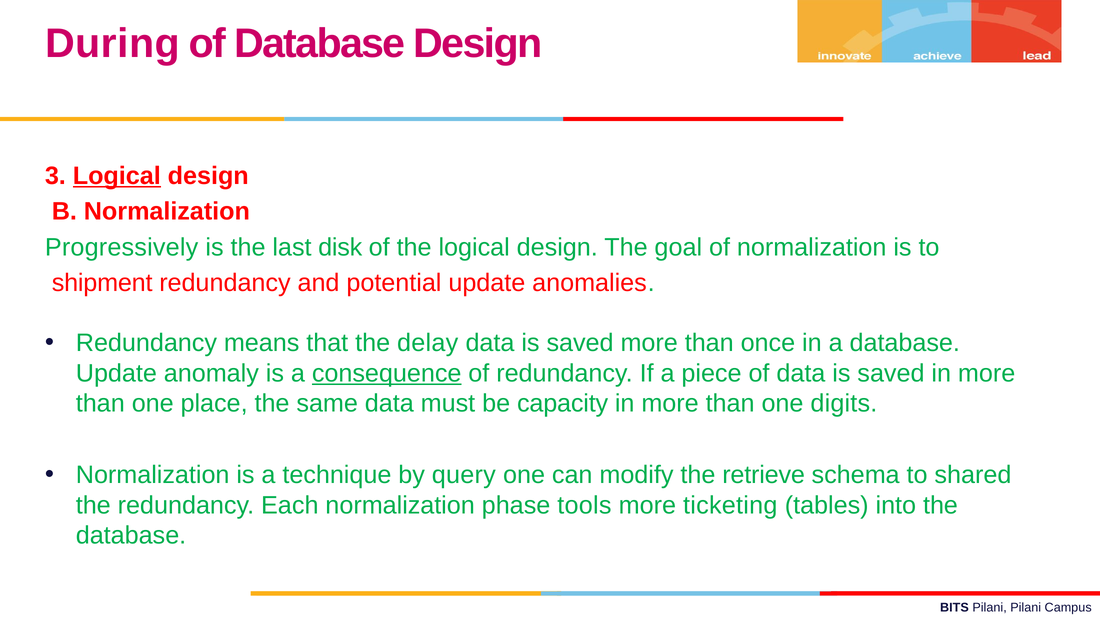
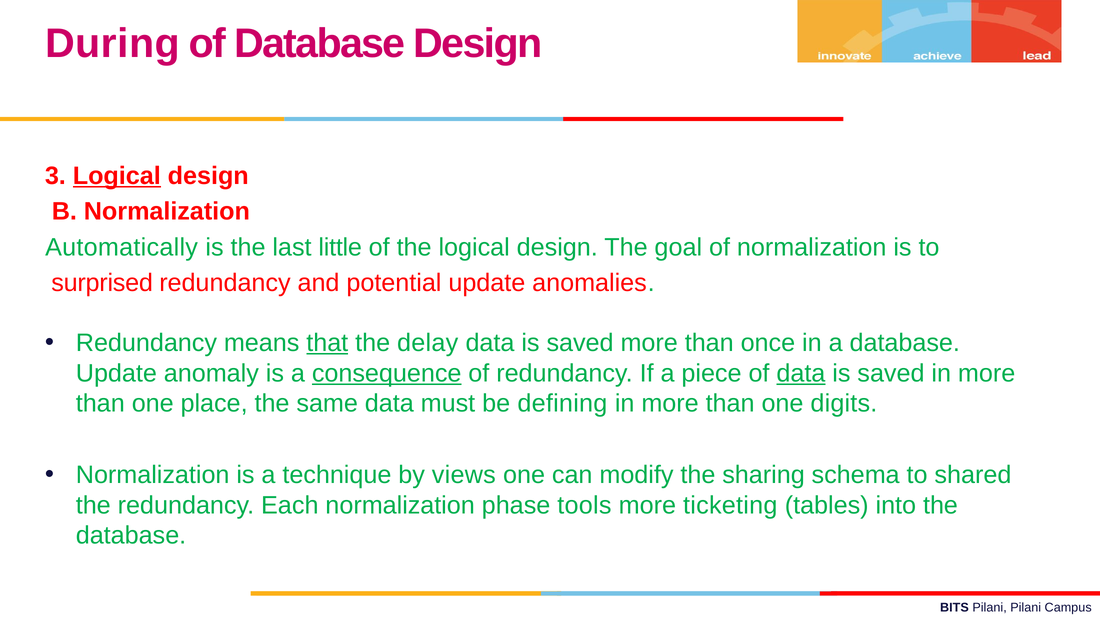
Progressively: Progressively -> Automatically
disk: disk -> little
shipment: shipment -> surprised
that underline: none -> present
data at (801, 373) underline: none -> present
capacity: capacity -> defining
query: query -> views
retrieve: retrieve -> sharing
